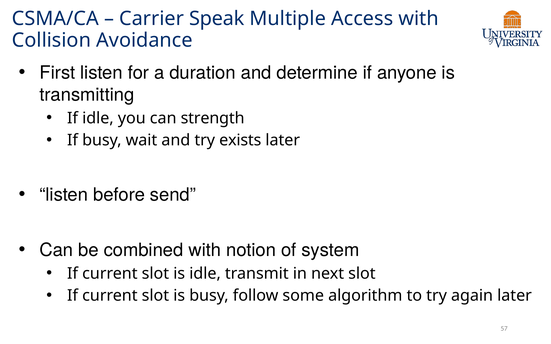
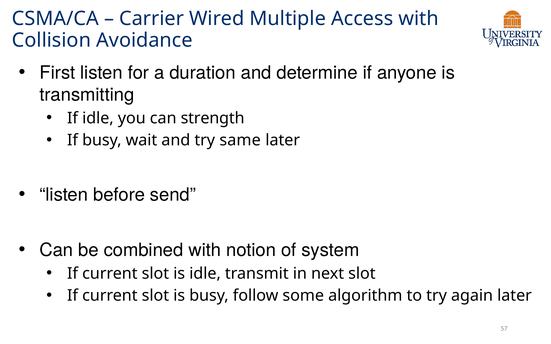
Speak: Speak -> Wired
exists: exists -> same
